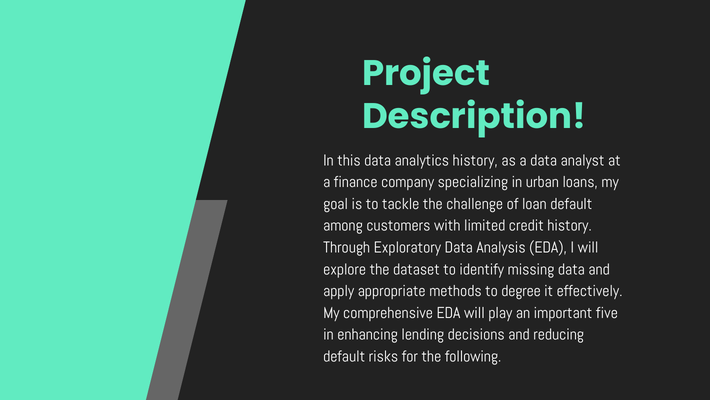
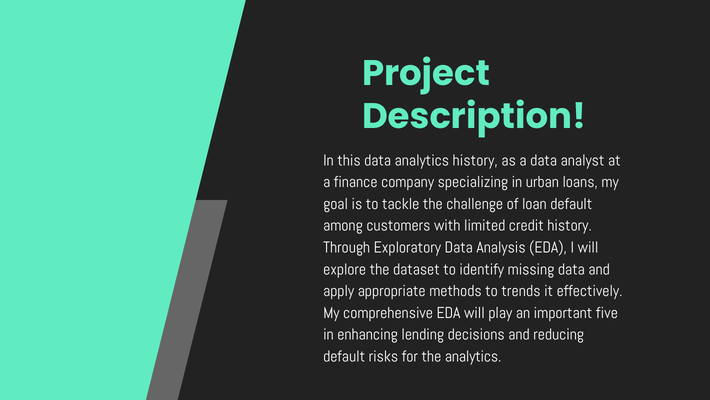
degree: degree -> trends
the following: following -> analytics
